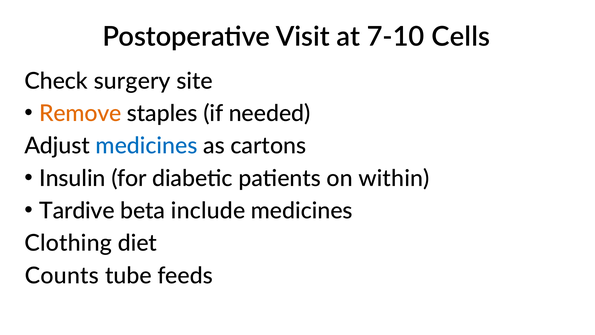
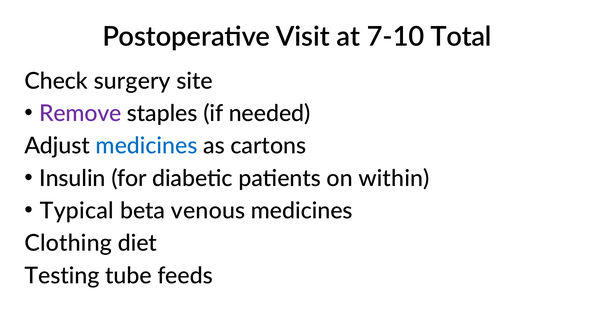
Cells: Cells -> Total
Remove colour: orange -> purple
Tardive: Tardive -> Typical
include: include -> venous
Counts: Counts -> Testing
